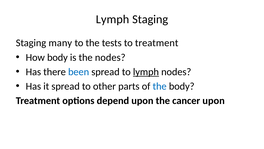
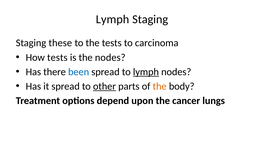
many: many -> these
to treatment: treatment -> carcinoma
How body: body -> tests
other underline: none -> present
the at (160, 86) colour: blue -> orange
cancer upon: upon -> lungs
